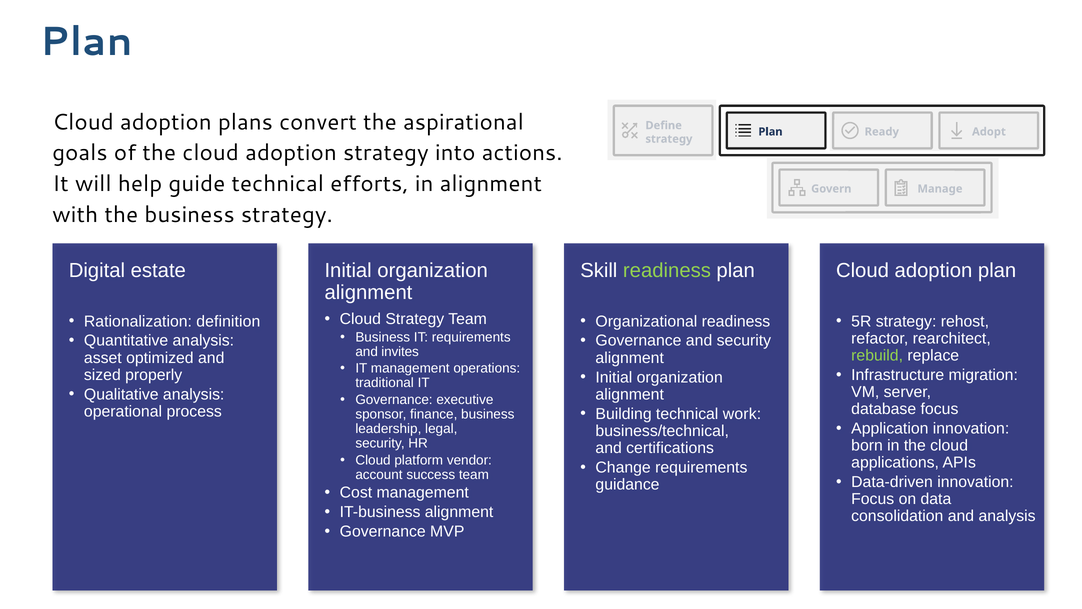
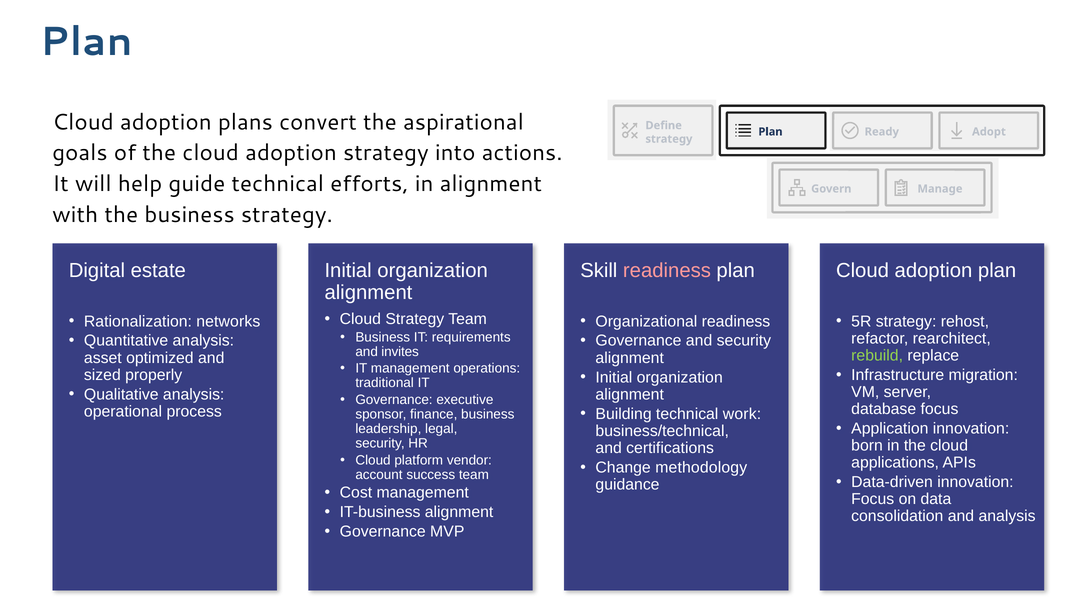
readiness at (667, 270) colour: light green -> pink
definition: definition -> networks
Change requirements: requirements -> methodology
